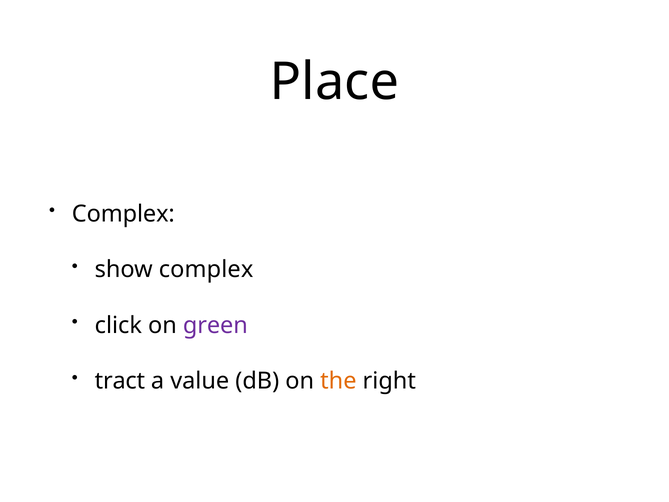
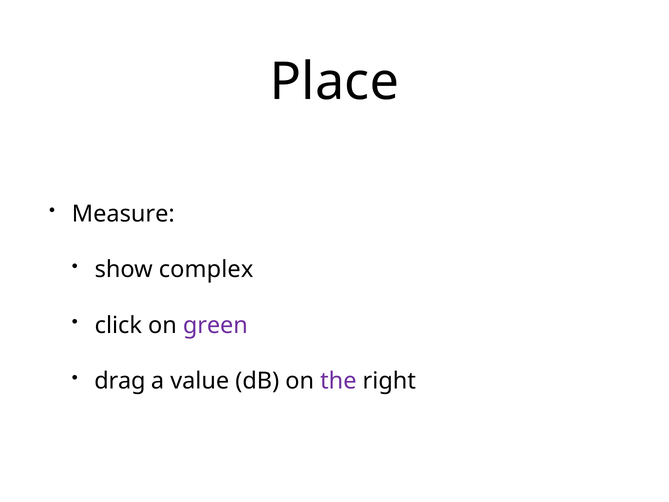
Complex at (123, 214): Complex -> Measure
tract: tract -> drag
the colour: orange -> purple
